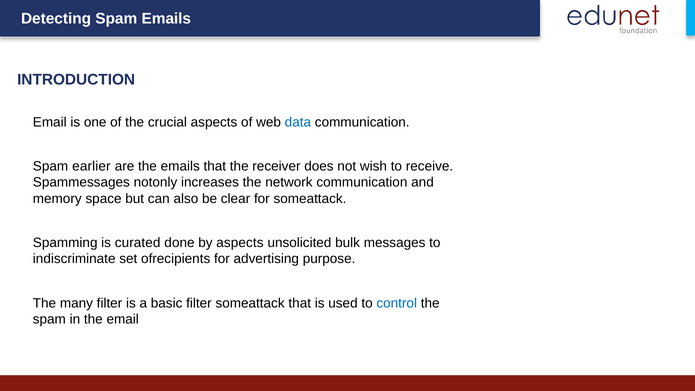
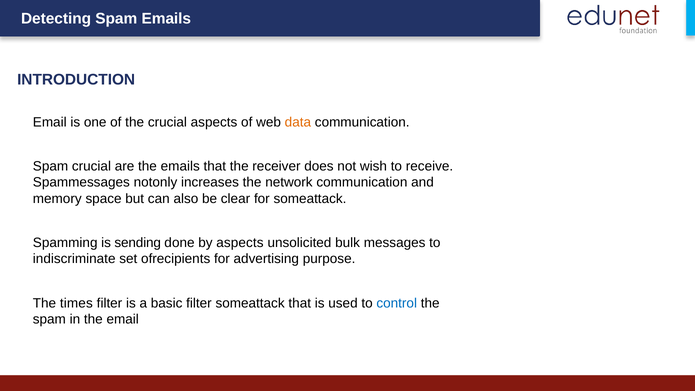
data colour: blue -> orange
Spam earlier: earlier -> crucial
curated: curated -> sending
many: many -> times
